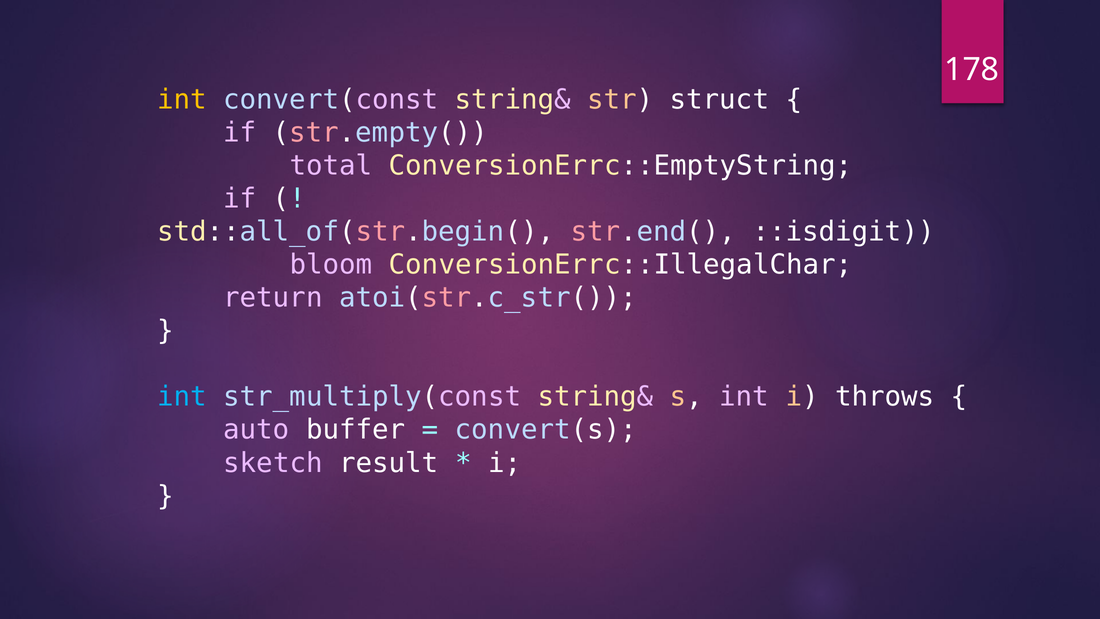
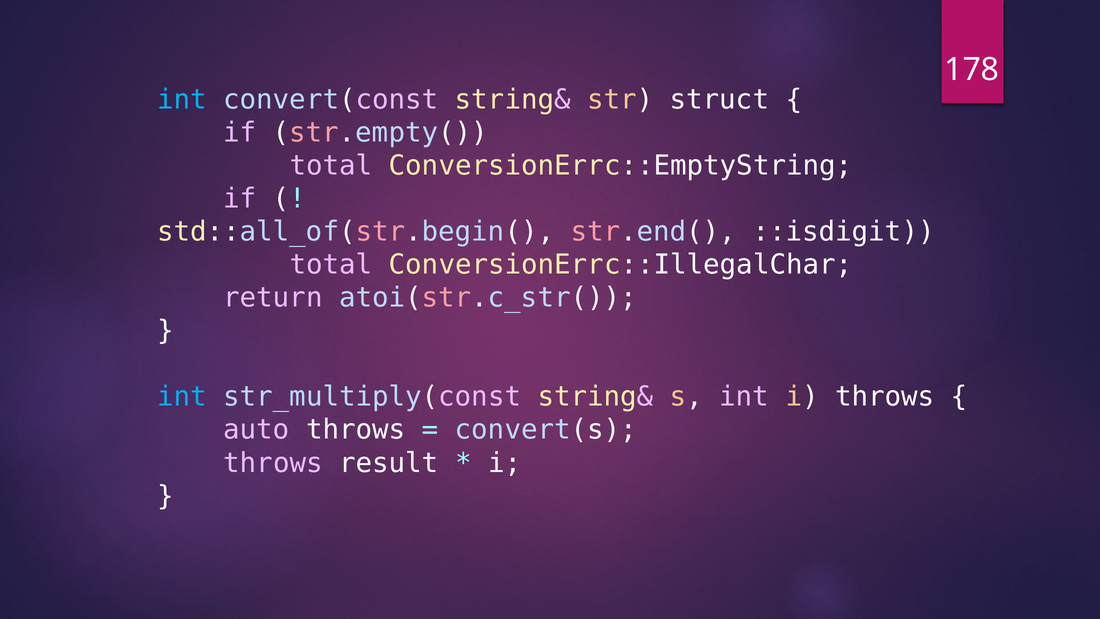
int at (182, 100) colour: yellow -> light blue
bloom at (331, 265): bloom -> total
auto buffer: buffer -> throws
sketch at (273, 463): sketch -> throws
